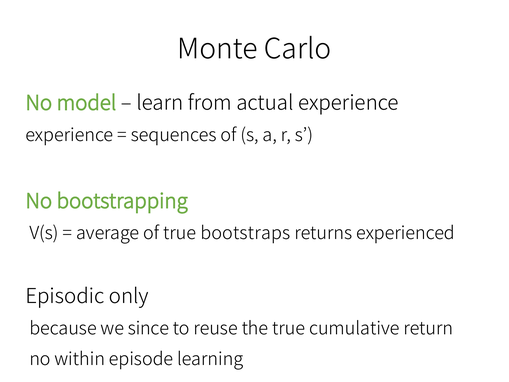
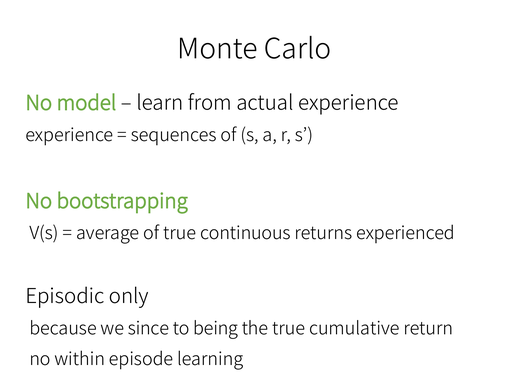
bootstraps: bootstraps -> continuous
reuse: reuse -> being
